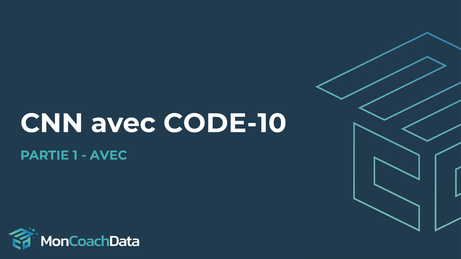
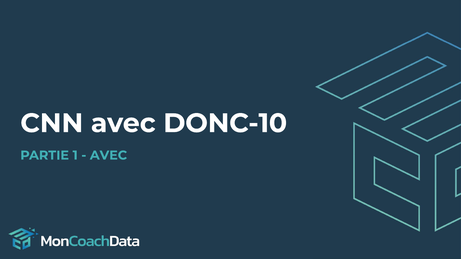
CODE-10: CODE-10 -> DONC-10
